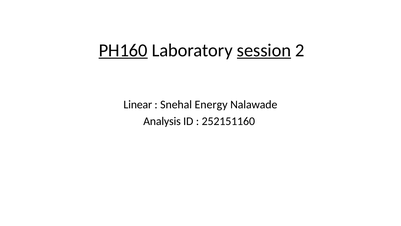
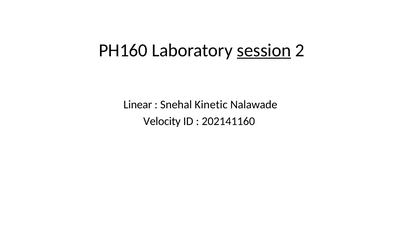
PH160 underline: present -> none
Energy: Energy -> Kinetic
Analysis: Analysis -> Velocity
252151160: 252151160 -> 202141160
